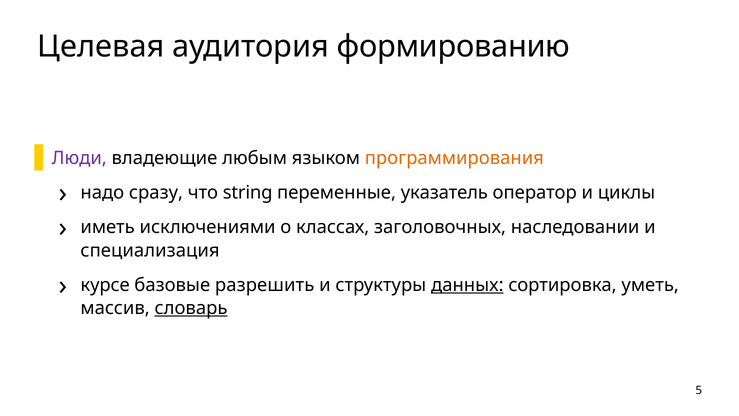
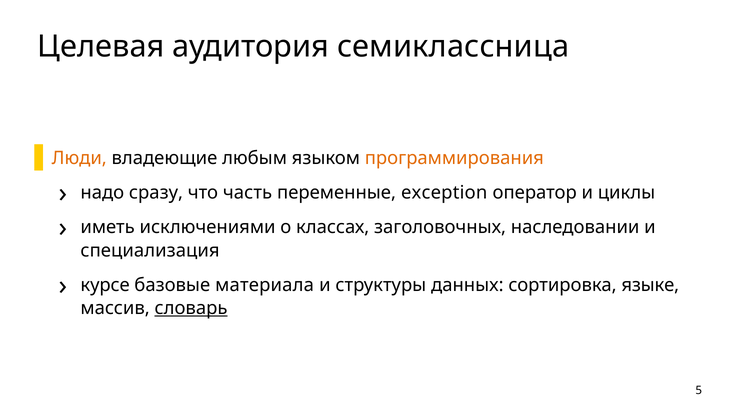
формированию: формированию -> семиклассница
Люди colour: purple -> orange
string: string -> часть
указатель: указатель -> exception
разрешить: разрешить -> материала
данных underline: present -> none
уметь: уметь -> языке
